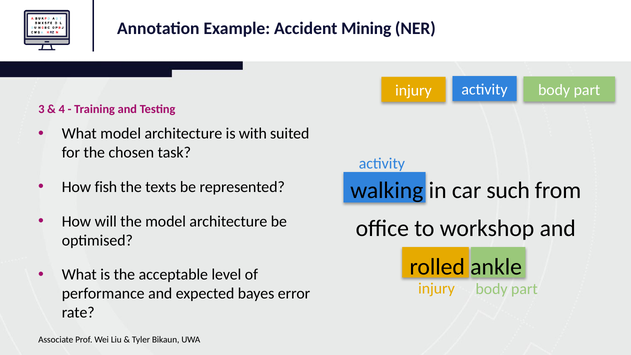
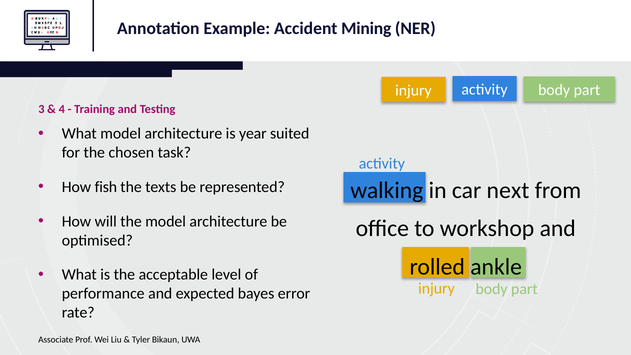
with: with -> year
such: such -> next
